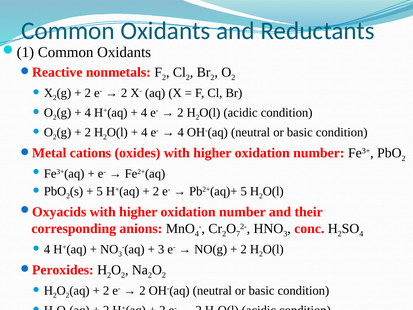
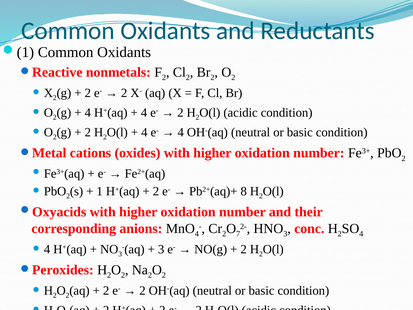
5 at (100, 191): 5 -> 1
Pb2+(aq)+ 5: 5 -> 8
